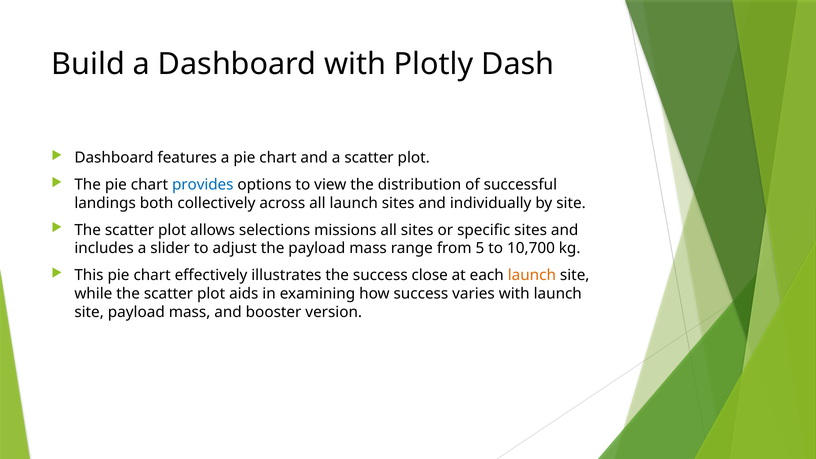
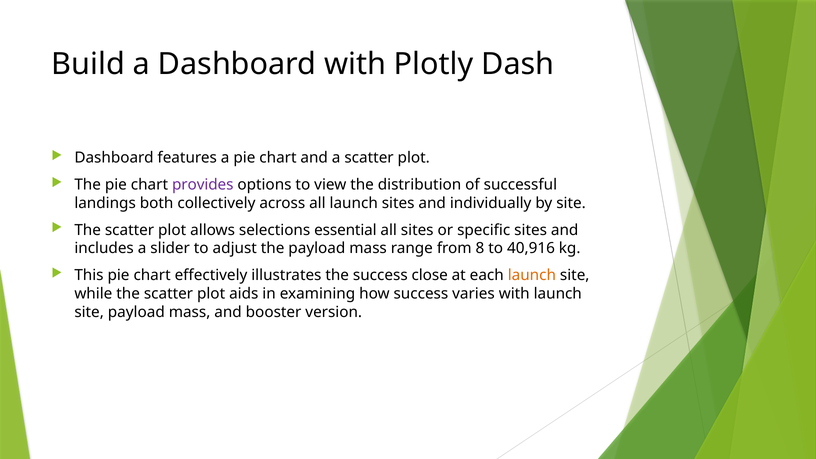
provides colour: blue -> purple
missions: missions -> essential
5: 5 -> 8
10,700: 10,700 -> 40,916
